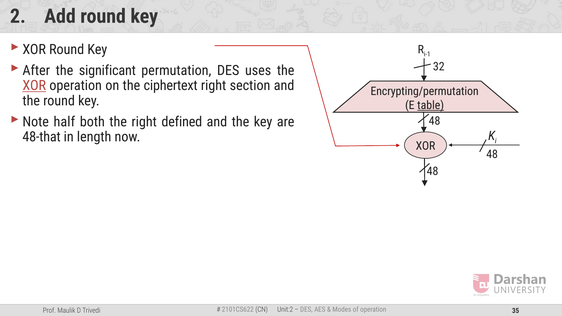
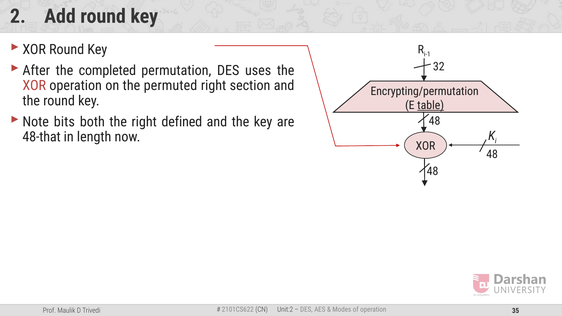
significant: significant -> completed
XOR at (34, 86) underline: present -> none
ciphertext: ciphertext -> permuted
half: half -> bits
